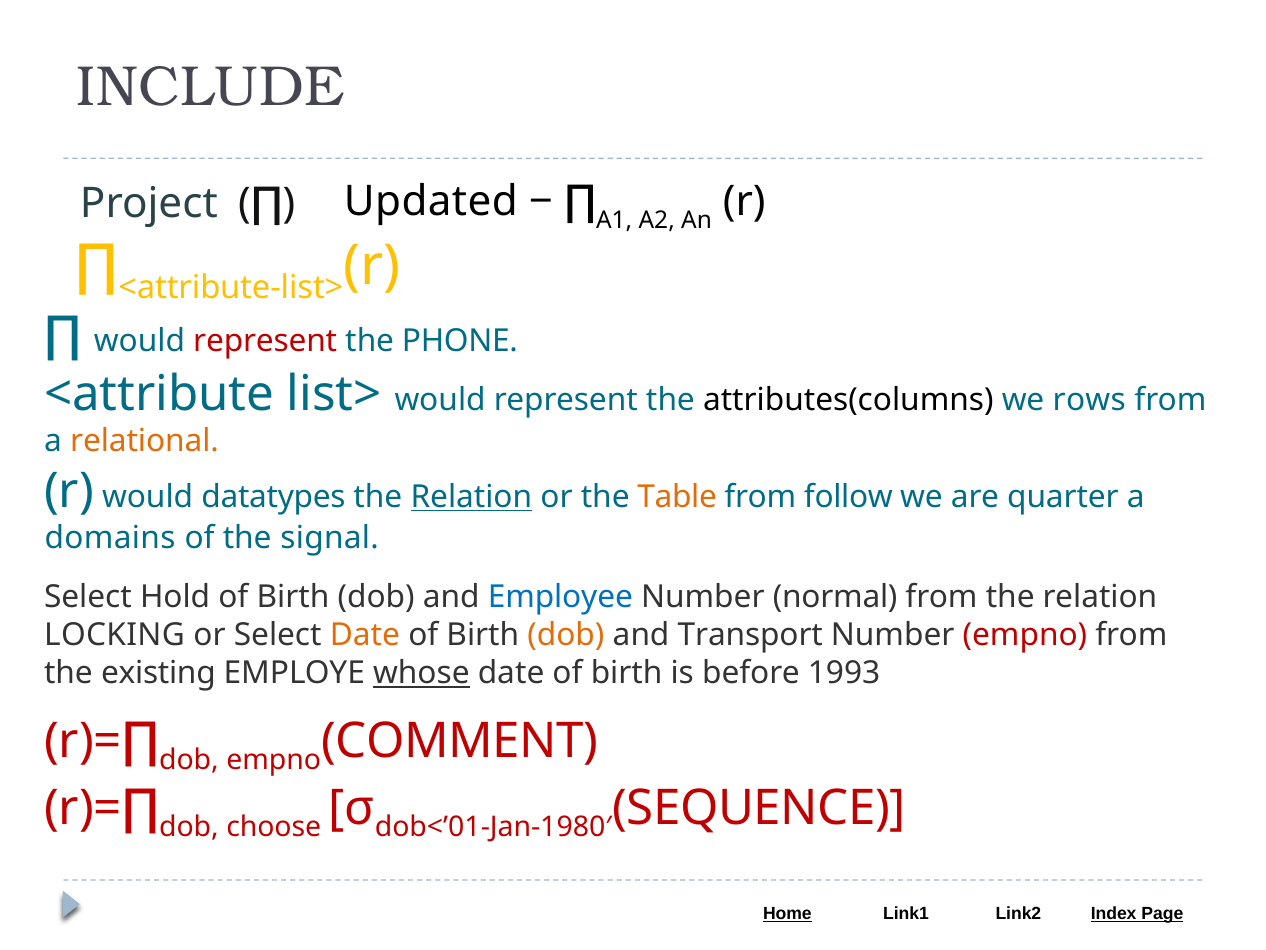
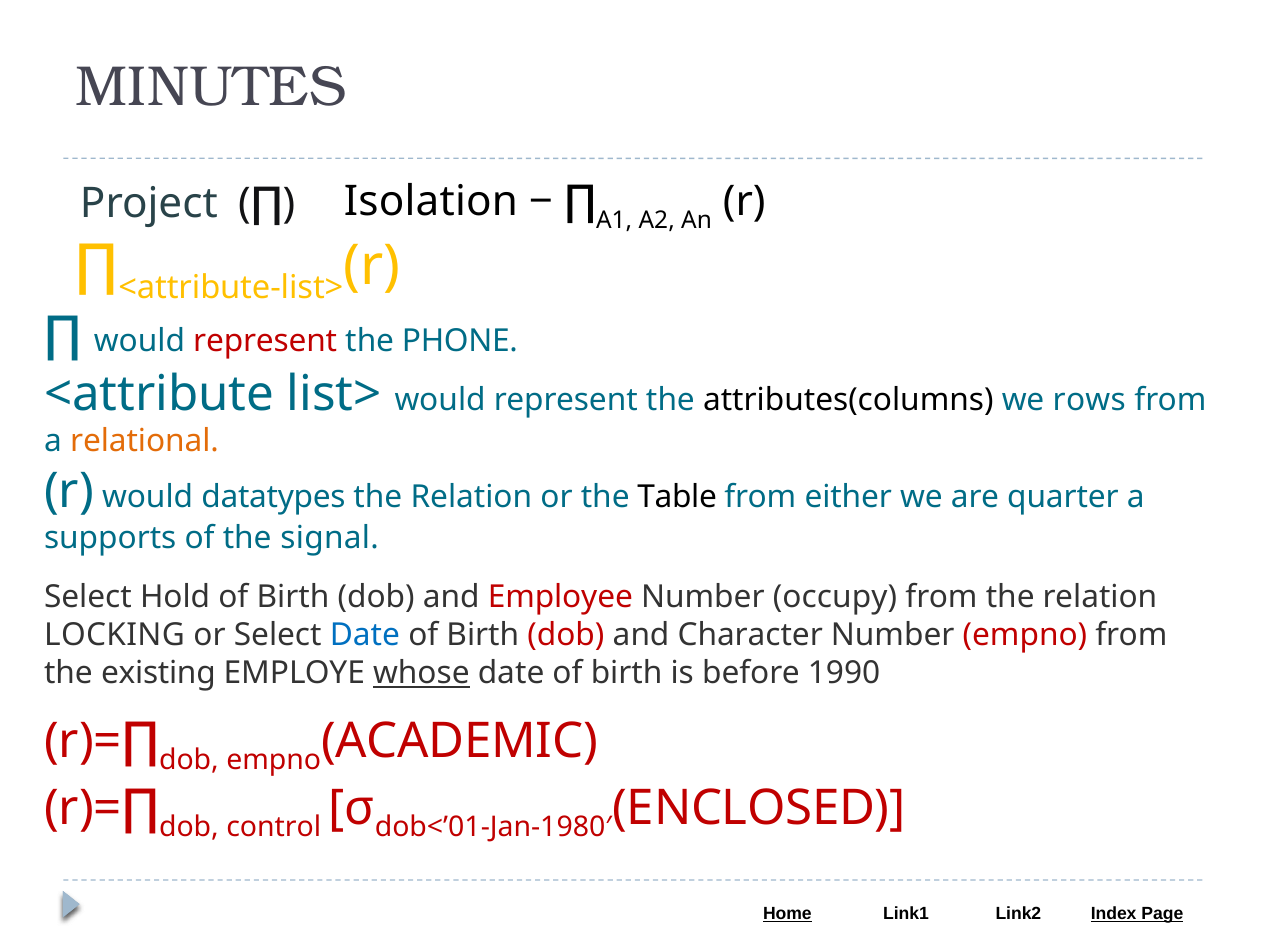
INCLUDE: INCLUDE -> MINUTES
Updated: Updated -> Isolation
Relation at (471, 497) underline: present -> none
Table colour: orange -> black
follow: follow -> either
domains: domains -> supports
Employee colour: blue -> red
normal: normal -> occupy
Date at (365, 635) colour: orange -> blue
dob at (566, 635) colour: orange -> red
Transport: Transport -> Character
1993: 1993 -> 1990
COMMENT: COMMENT -> ACADEMIC
choose: choose -> control
SEQUENCE: SEQUENCE -> ENCLOSED
